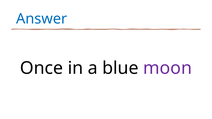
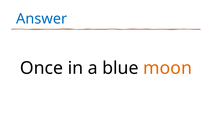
moon colour: purple -> orange
